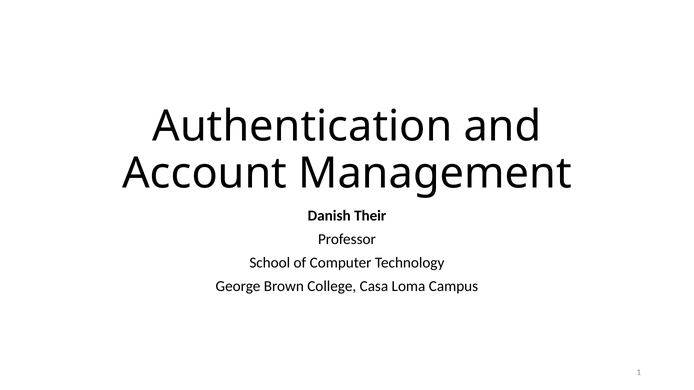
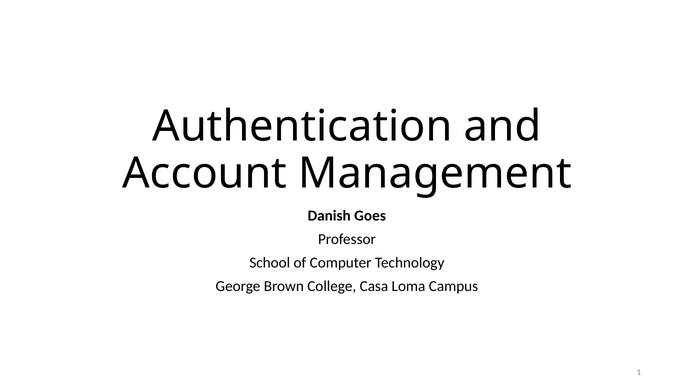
Their: Their -> Goes
